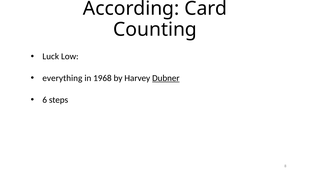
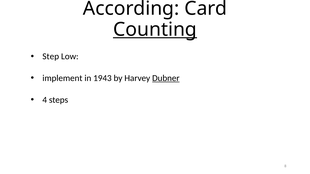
Counting underline: none -> present
Luck: Luck -> Step
everything: everything -> implement
1968: 1968 -> 1943
6: 6 -> 4
